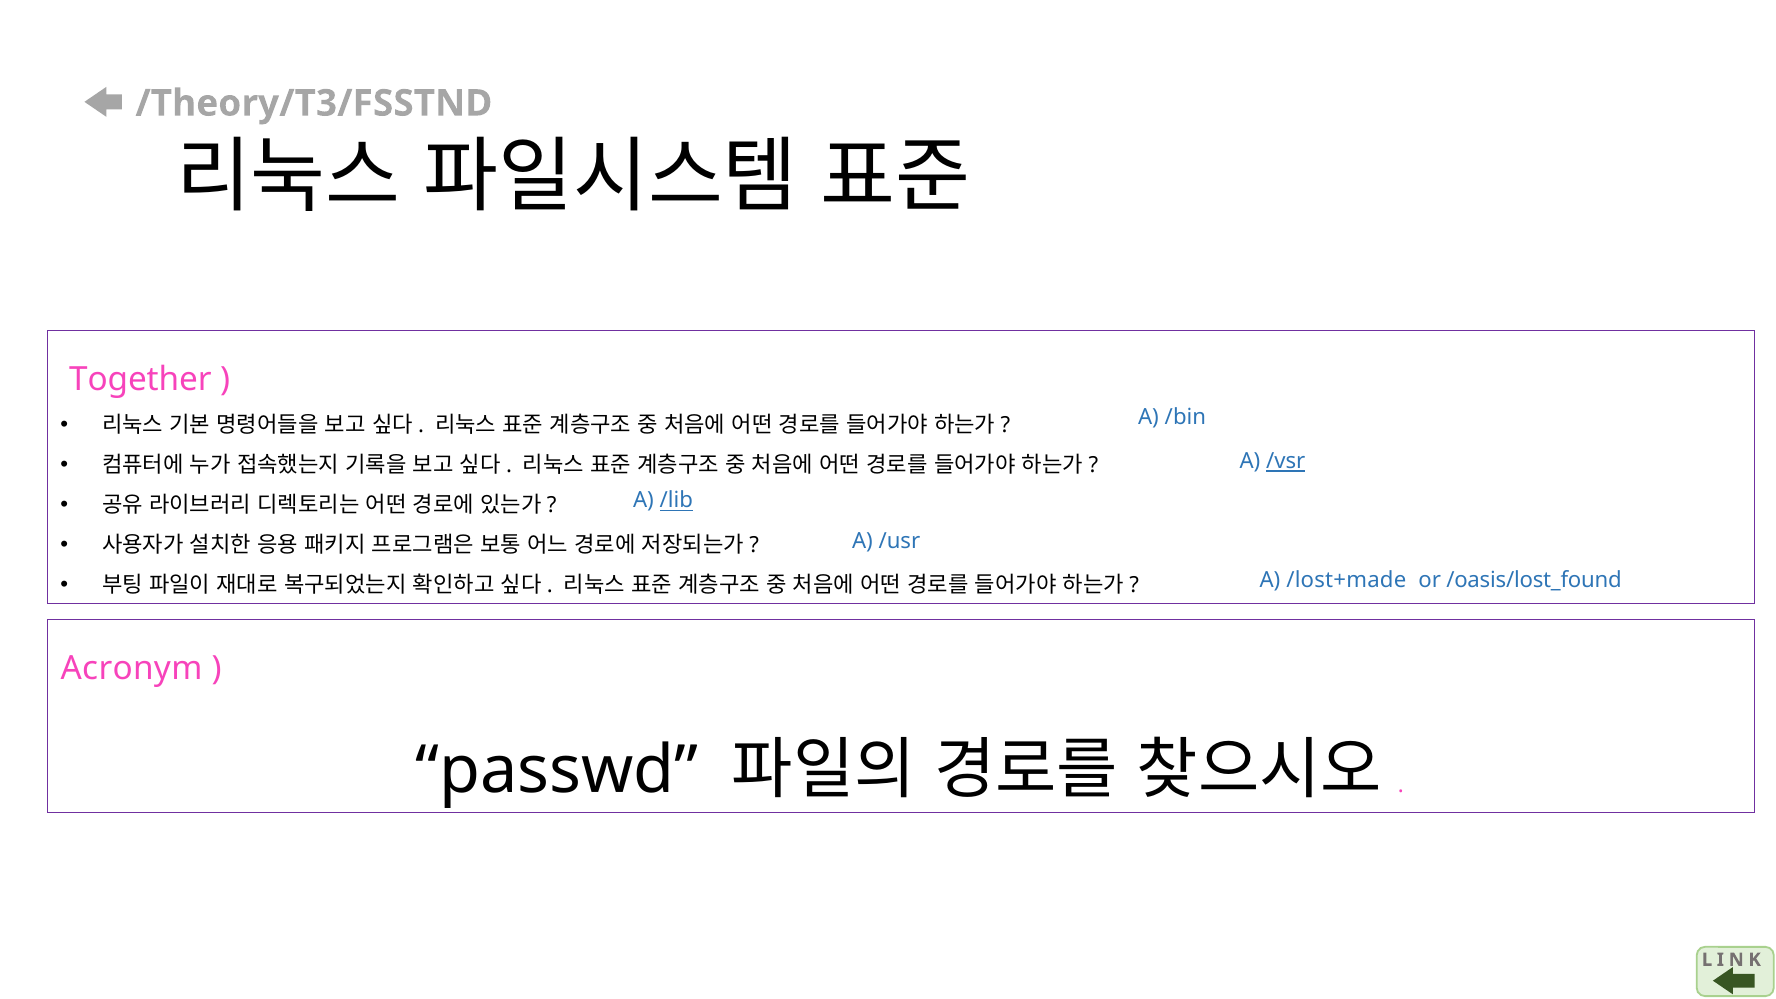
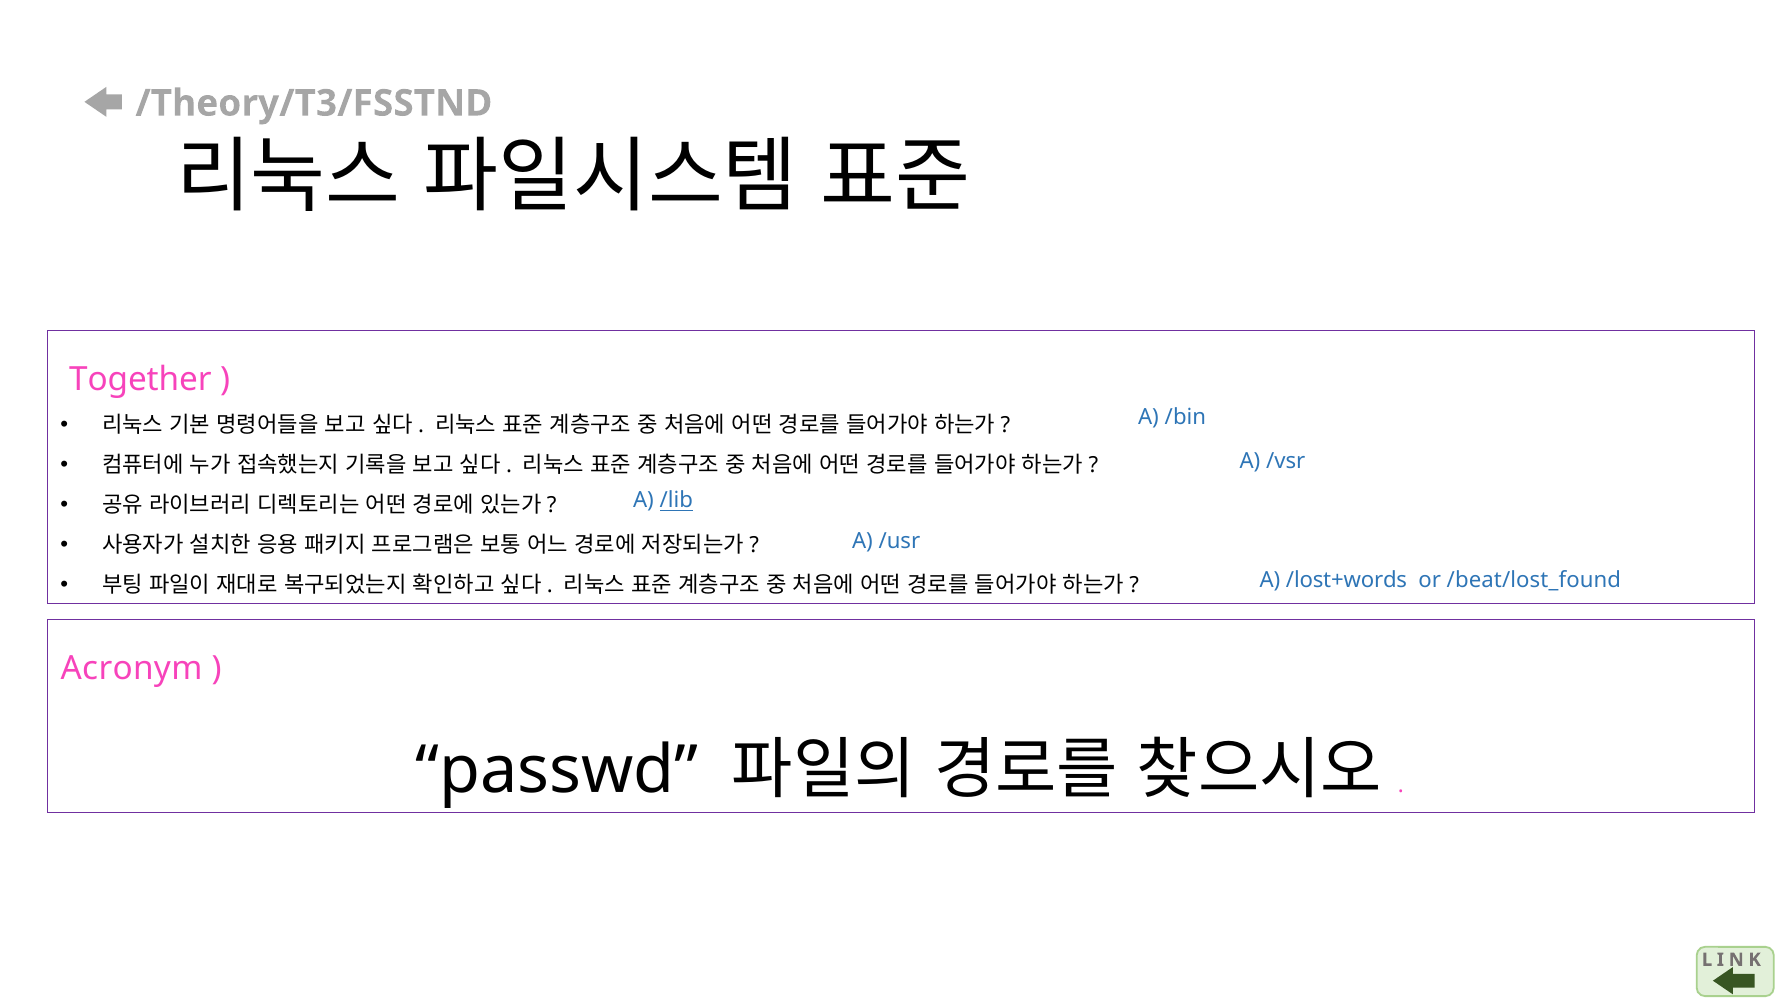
/vsr underline: present -> none
/lost+made: /lost+made -> /lost+words
/oasis/lost_found: /oasis/lost_found -> /beat/lost_found
